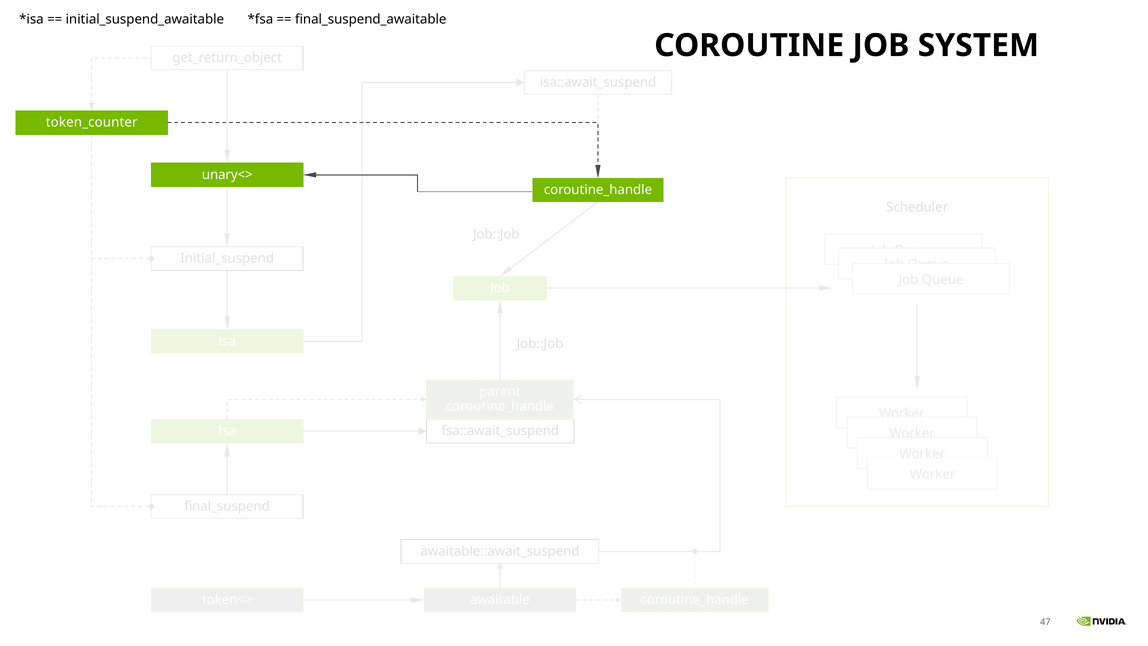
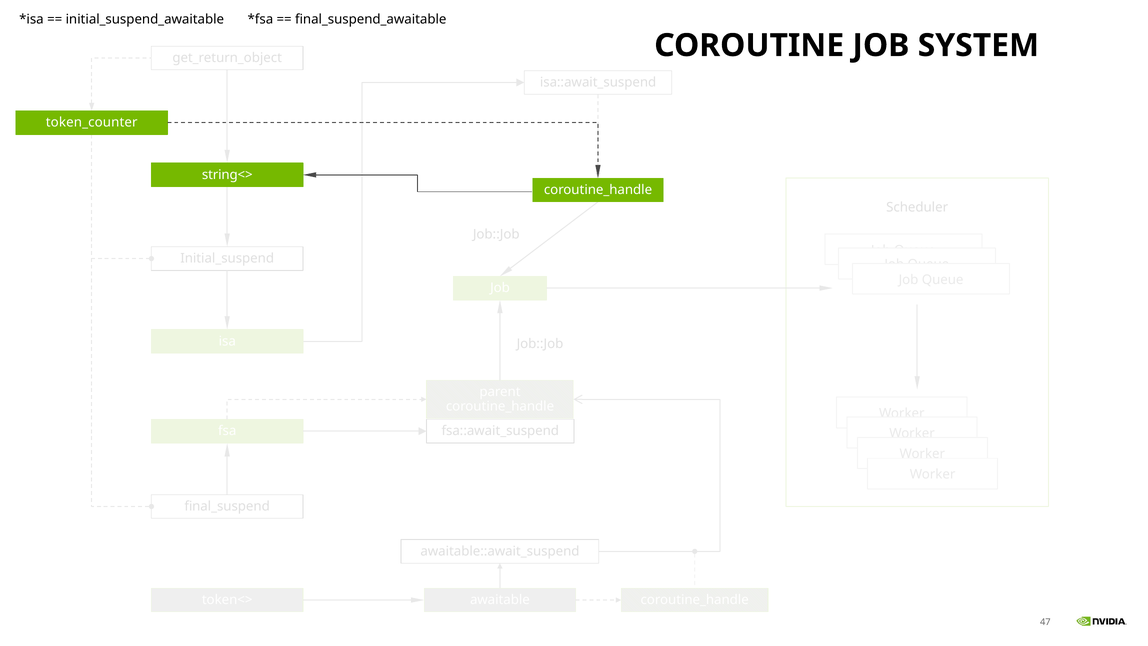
unary<>: unary<> -> string<>
